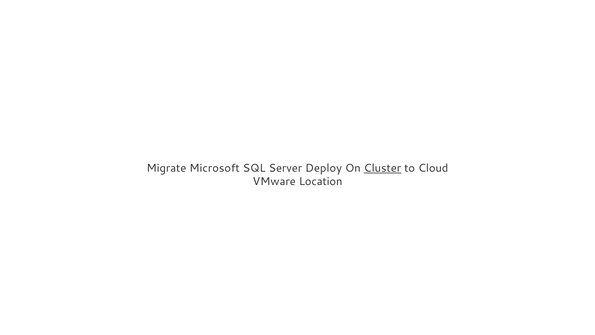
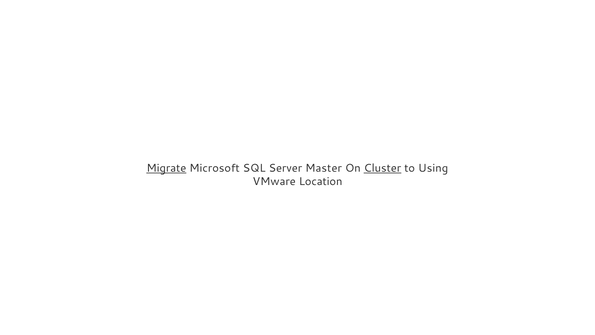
Migrate underline: none -> present
Deploy: Deploy -> Master
Cloud: Cloud -> Using
